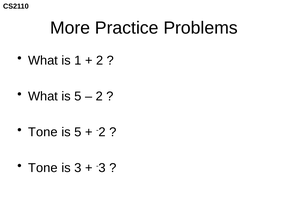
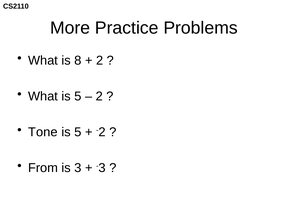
1: 1 -> 8
Tone at (43, 168): Tone -> From
